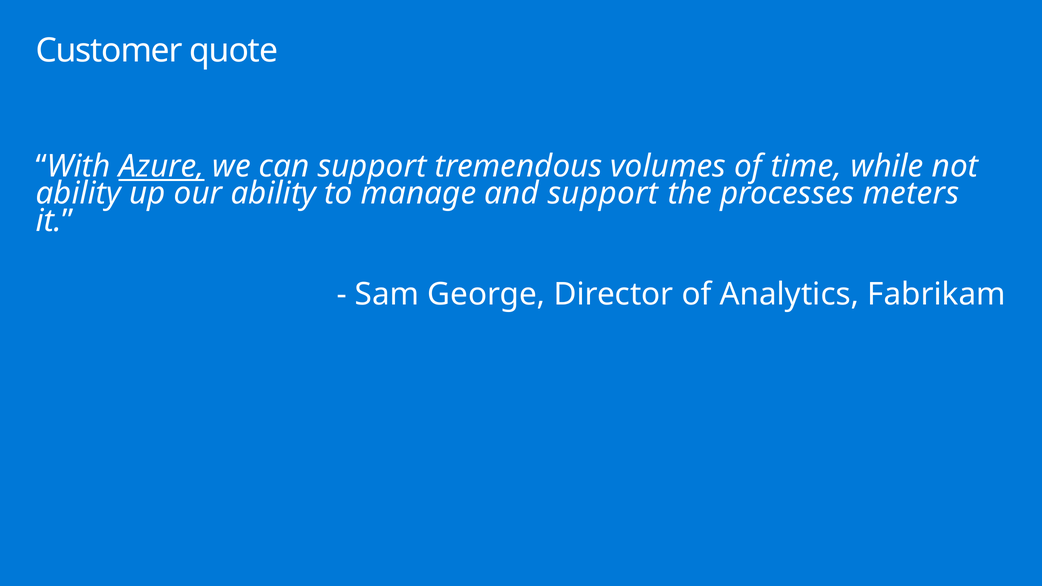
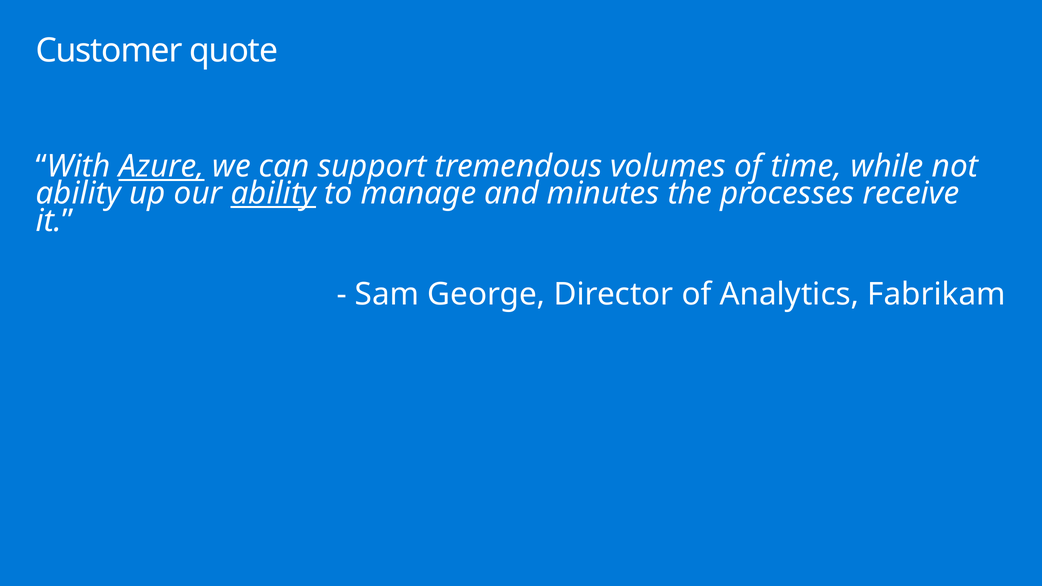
ability at (273, 194) underline: none -> present
and support: support -> minutes
meters: meters -> receive
